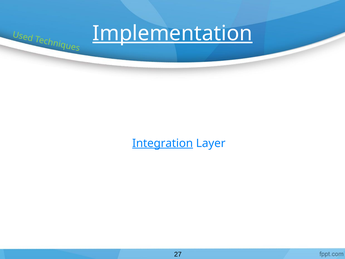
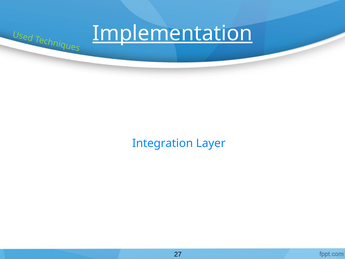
Integration underline: present -> none
